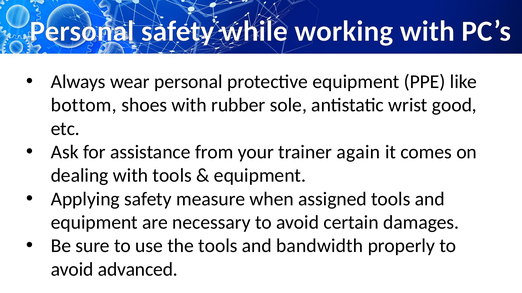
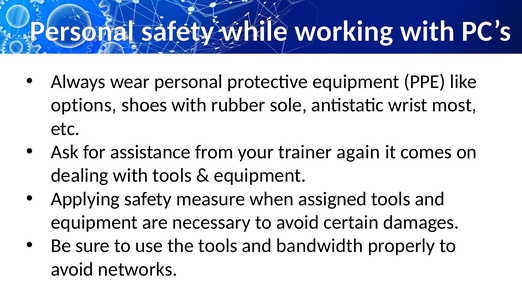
bottom: bottom -> options
good: good -> most
advanced: advanced -> networks
